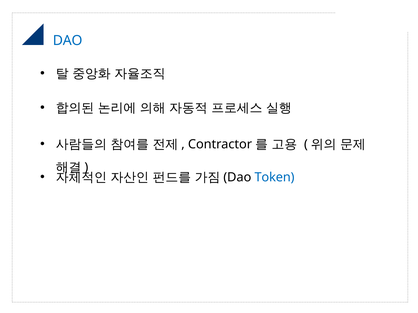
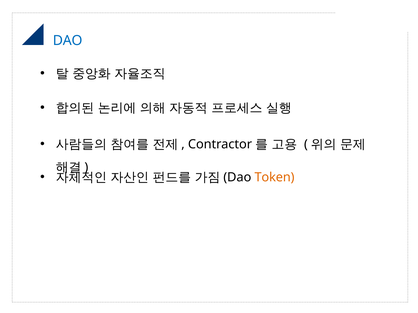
Token colour: blue -> orange
